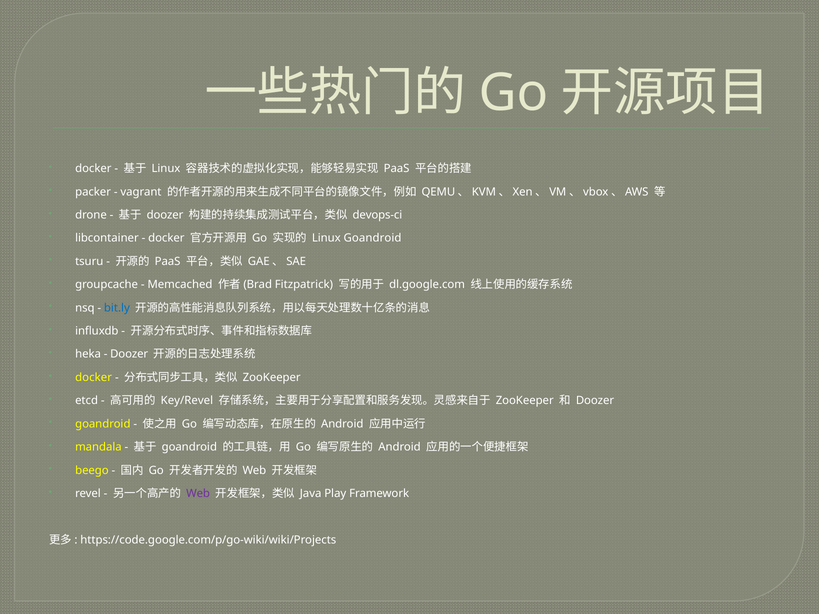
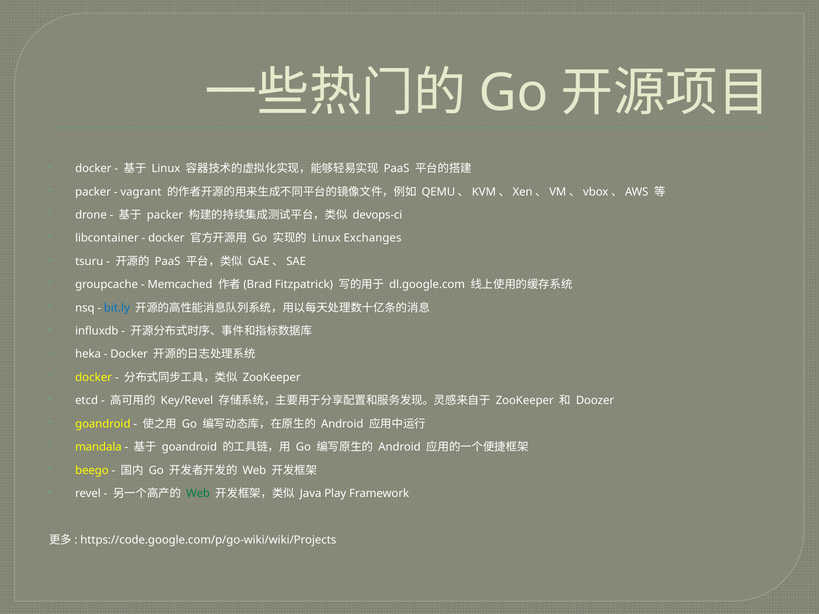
doozer at (165, 215): doozer -> packer
Linux Goandroid: Goandroid -> Exchanges
Doozer at (129, 354): Doozer -> Docker
Web at (198, 494) colour: purple -> green
